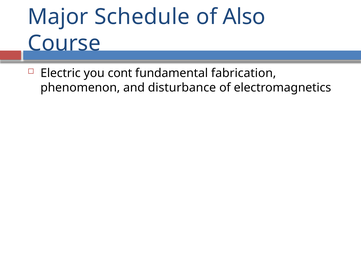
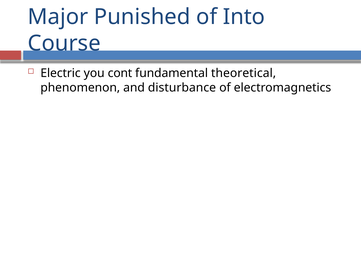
Schedule: Schedule -> Punished
Also: Also -> Into
fabrication: fabrication -> theoretical
